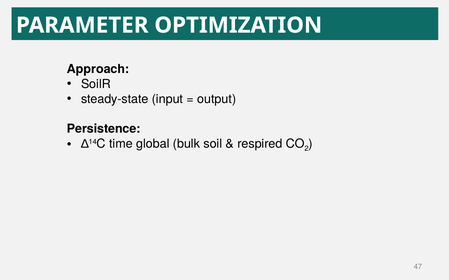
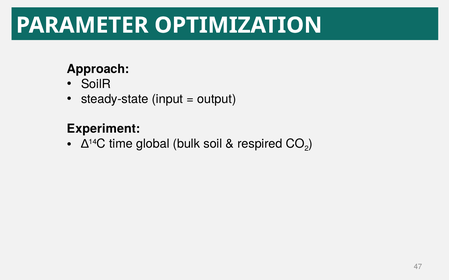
Persistence: Persistence -> Experiment
